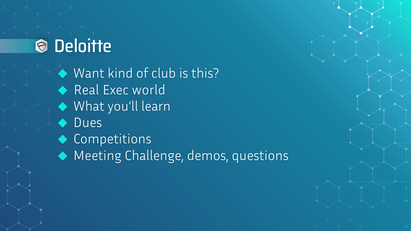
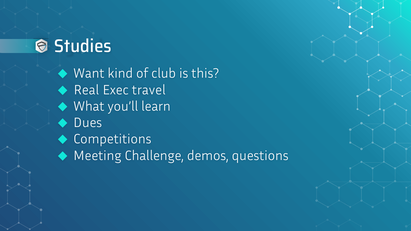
Deloitte: Deloitte -> Studies
world: world -> travel
